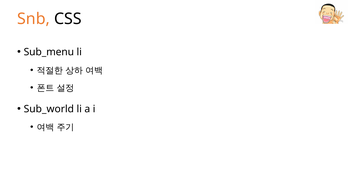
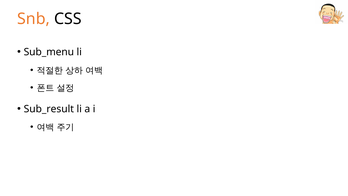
Sub_world: Sub_world -> Sub_result
